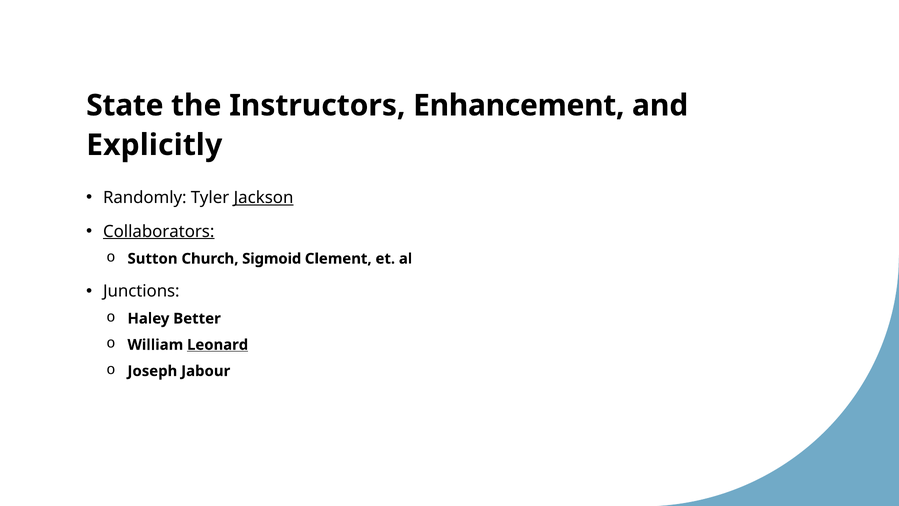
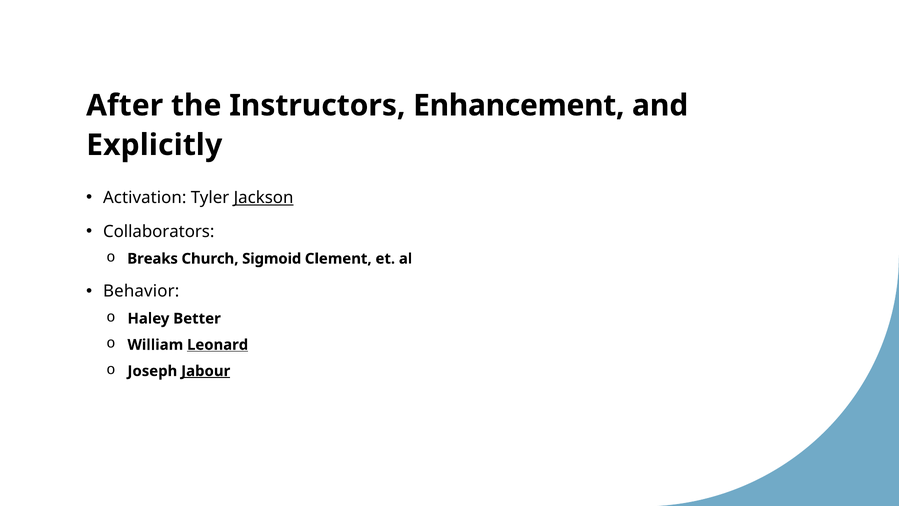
State: State -> After
Randomly: Randomly -> Activation
Collaborators underline: present -> none
Sutton: Sutton -> Breaks
Junctions: Junctions -> Behavior
Jabour underline: none -> present
